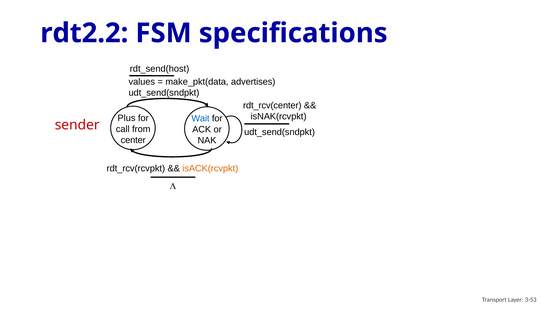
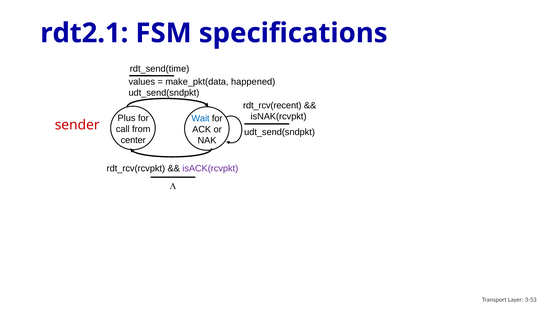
rdt2.2: rdt2.2 -> rdt2.1
rdt_send(host: rdt_send(host -> rdt_send(time
advertises: advertises -> happened
rdt_rcv(center: rdt_rcv(center -> rdt_rcv(recent
isACK(rcvpkt colour: orange -> purple
